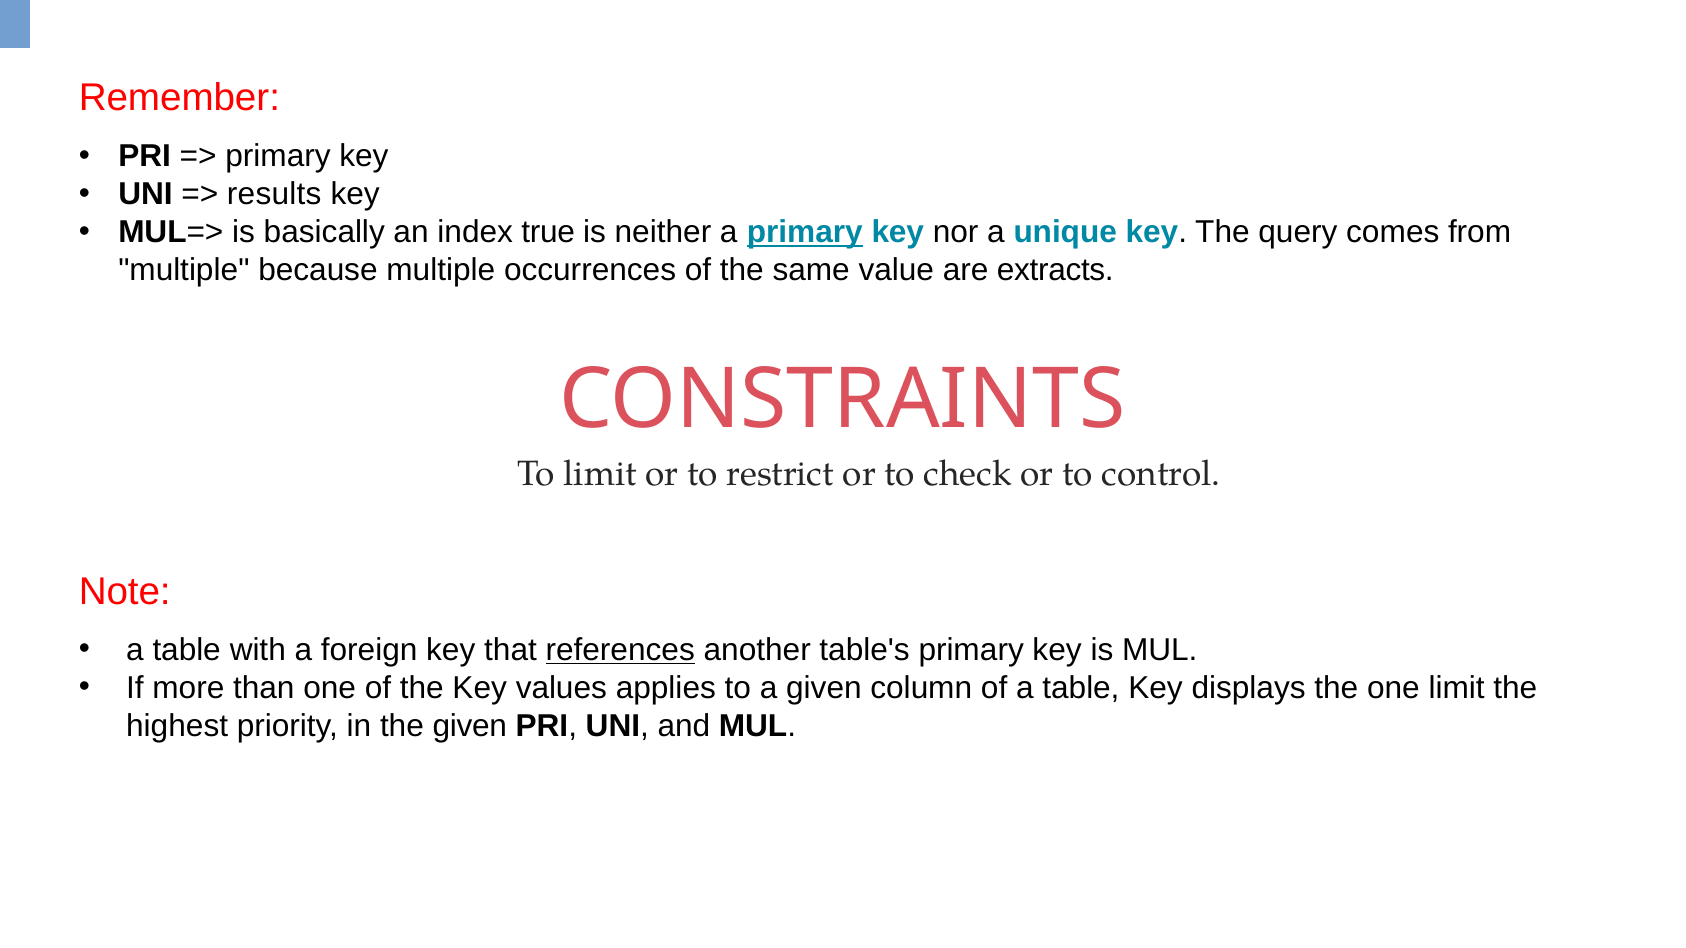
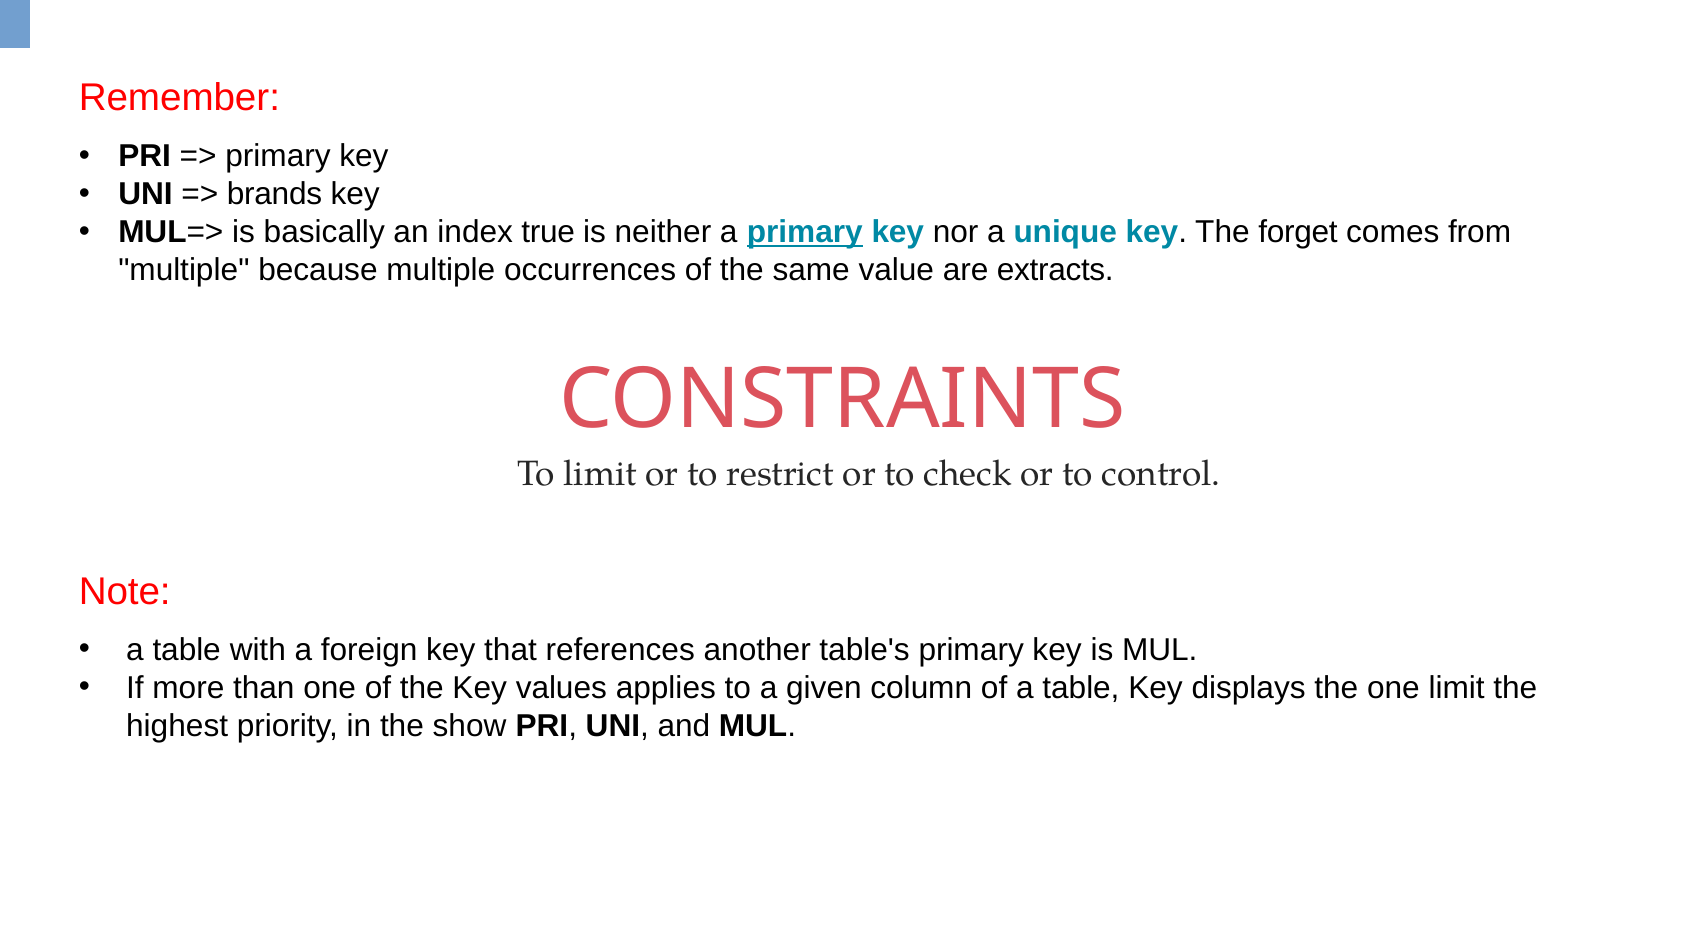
results: results -> brands
query: query -> forget
references underline: present -> none
the given: given -> show
